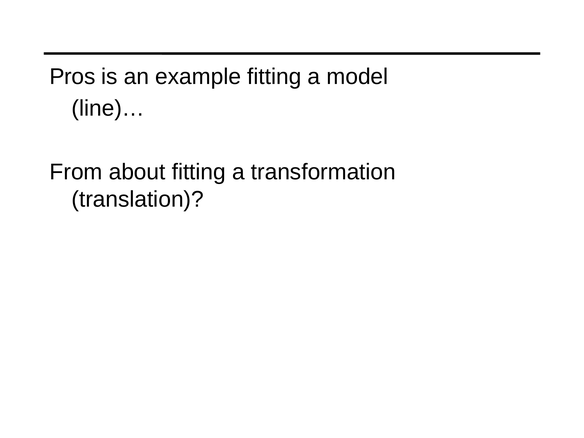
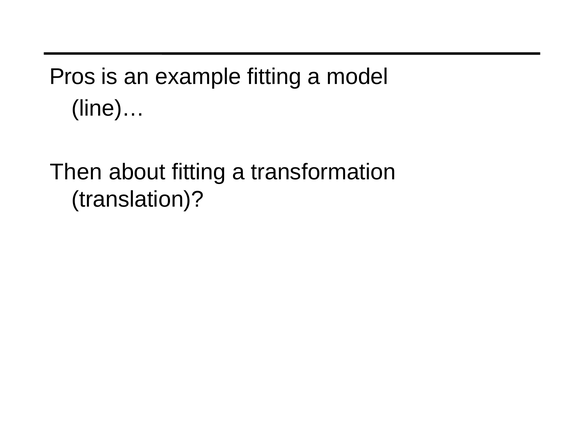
From: From -> Then
